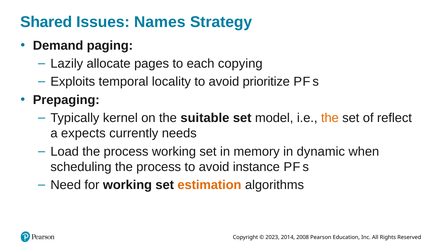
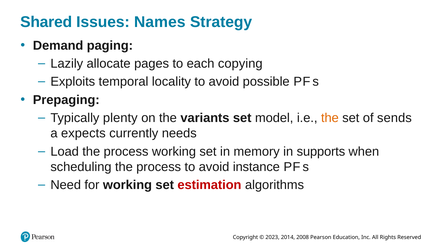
prioritize: prioritize -> possible
kernel: kernel -> plenty
suitable: suitable -> variants
reflect: reflect -> sends
dynamic: dynamic -> supports
estimation colour: orange -> red
